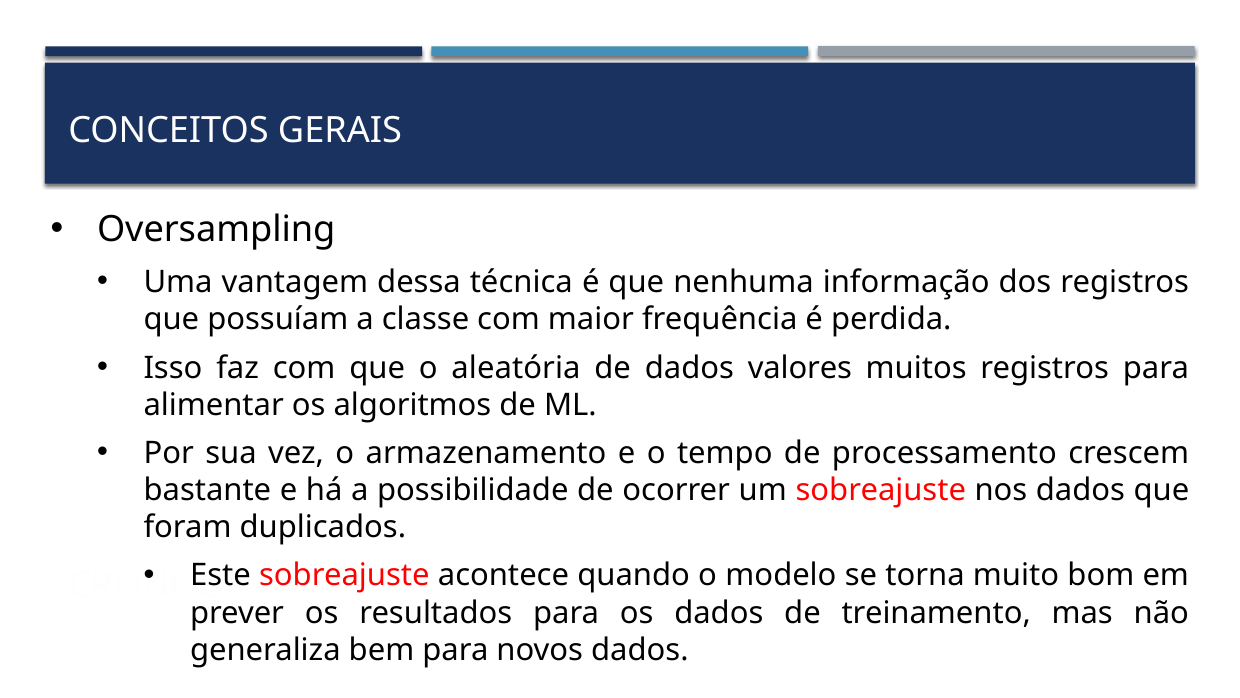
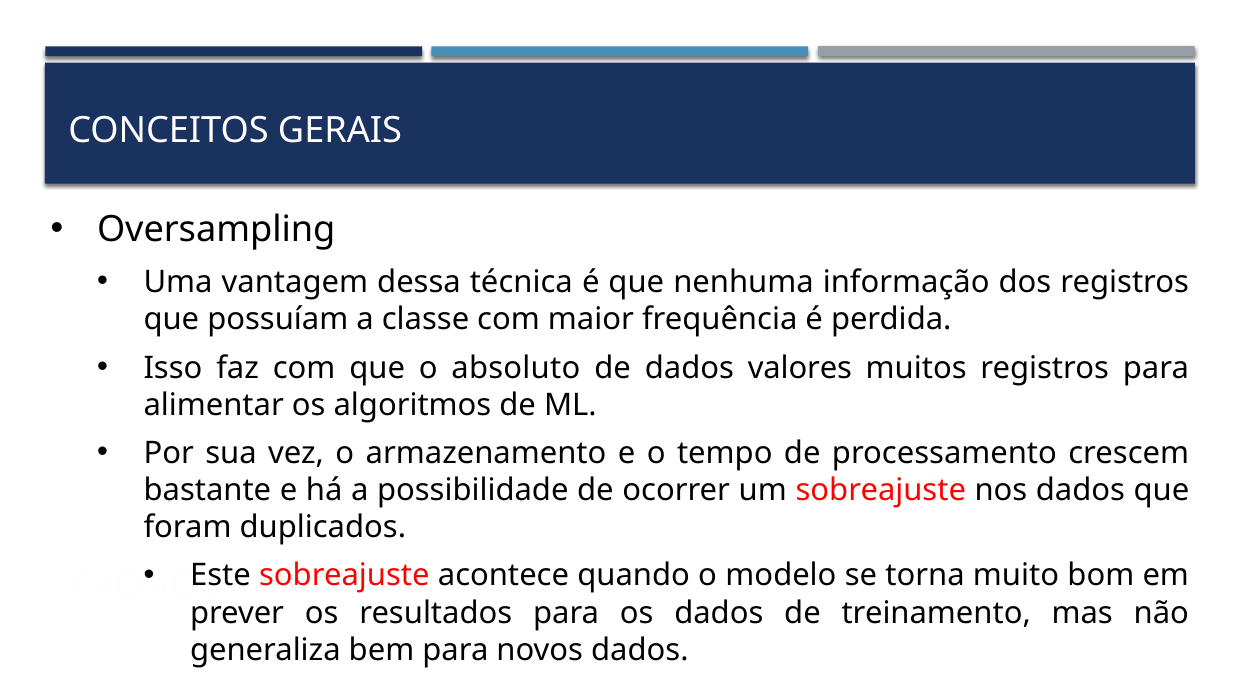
aleatória: aleatória -> absoluto
